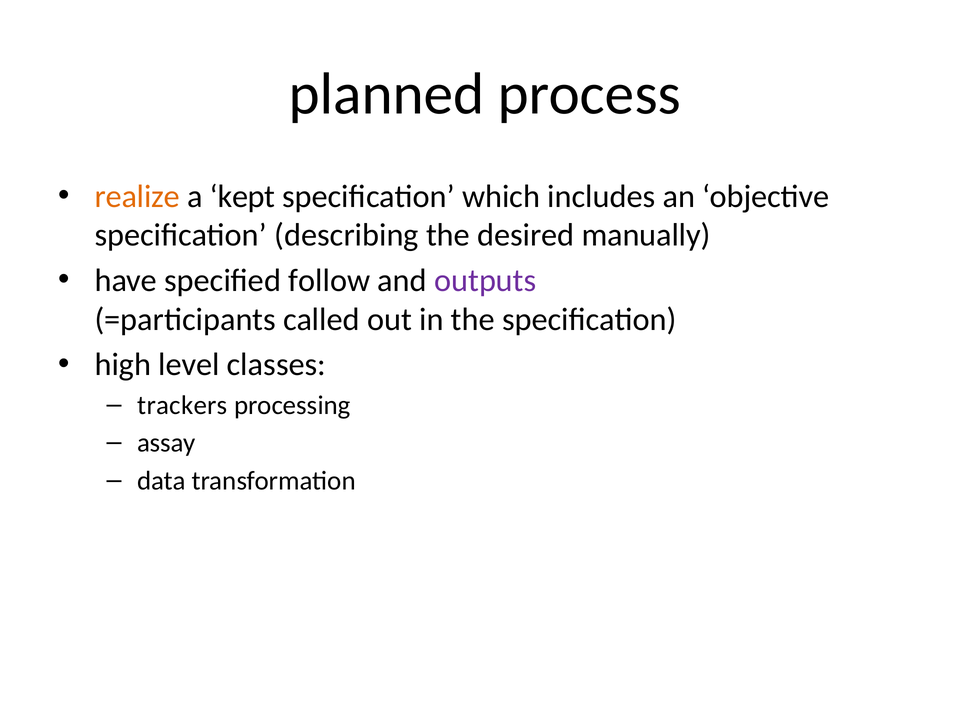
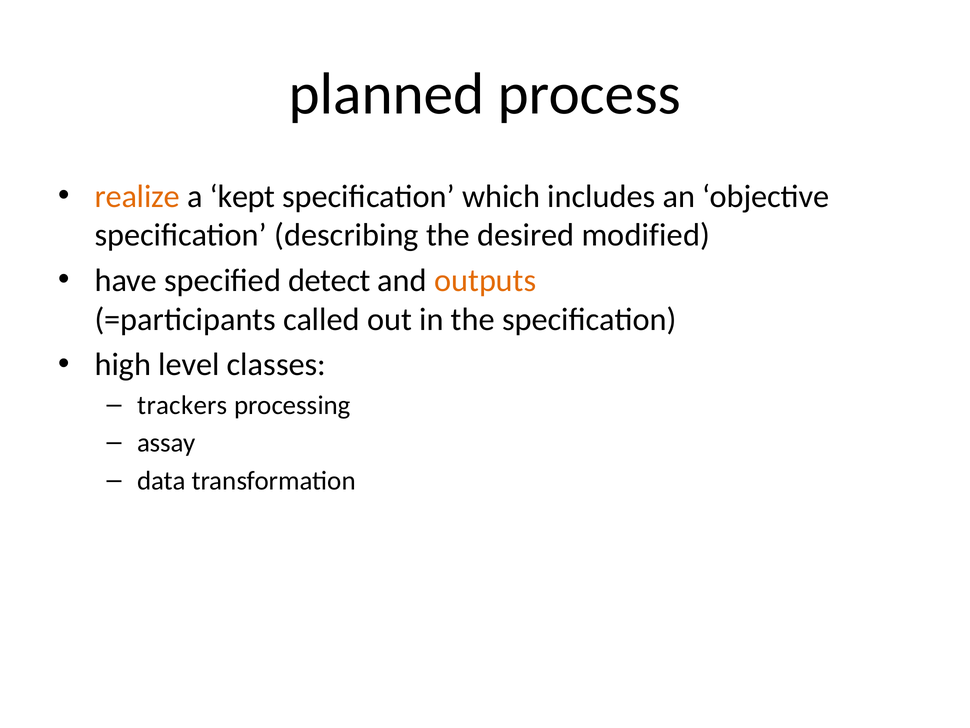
manually: manually -> modified
follow: follow -> detect
outputs colour: purple -> orange
